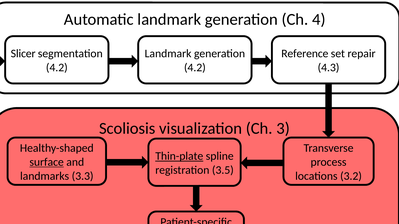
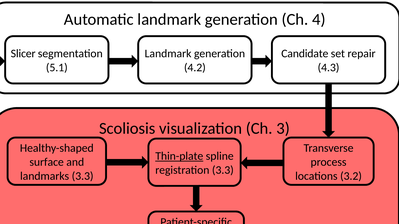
Reference: Reference -> Candidate
4.2 at (57, 68): 4.2 -> 5.1
surface at (47, 162) underline: present -> none
registration 3.5: 3.5 -> 3.3
